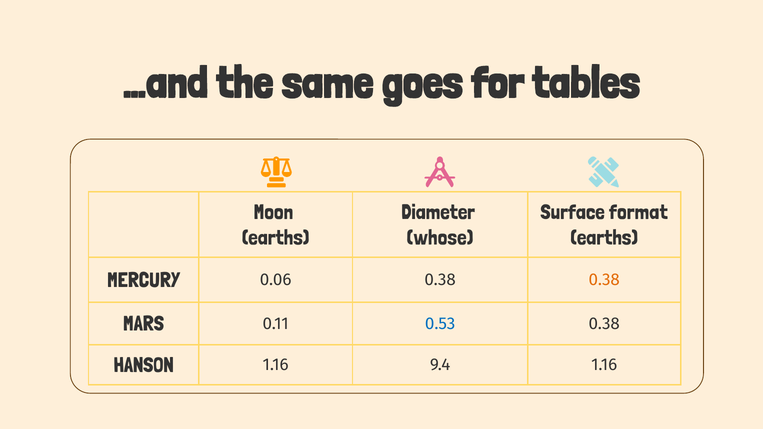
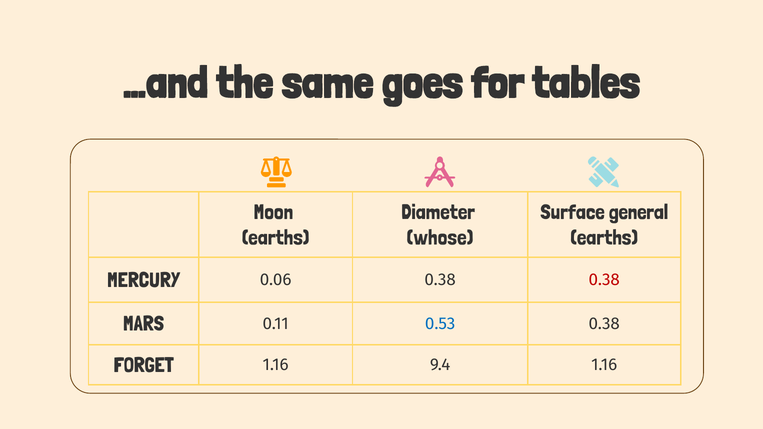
format: format -> general
0.38 at (604, 280) colour: orange -> red
HANSON: HANSON -> FORGET
